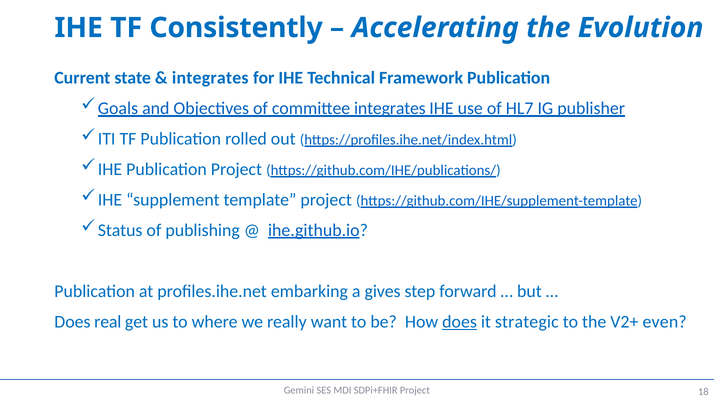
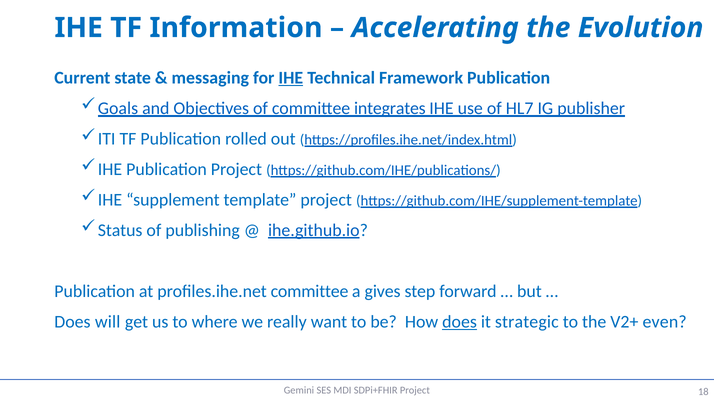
Consistently: Consistently -> Information
integrates at (210, 78): integrates -> messaging
IHE at (291, 78) underline: none -> present
profiles.ihe.net embarking: embarking -> committee
real: real -> will
